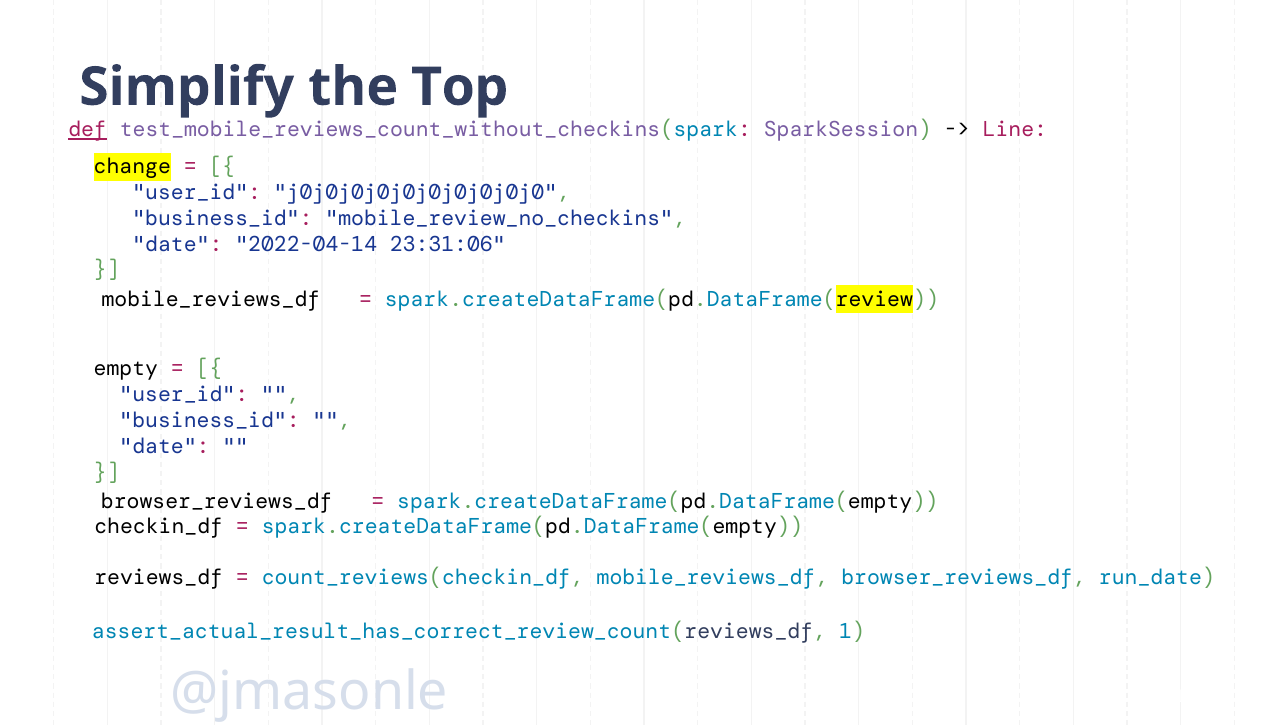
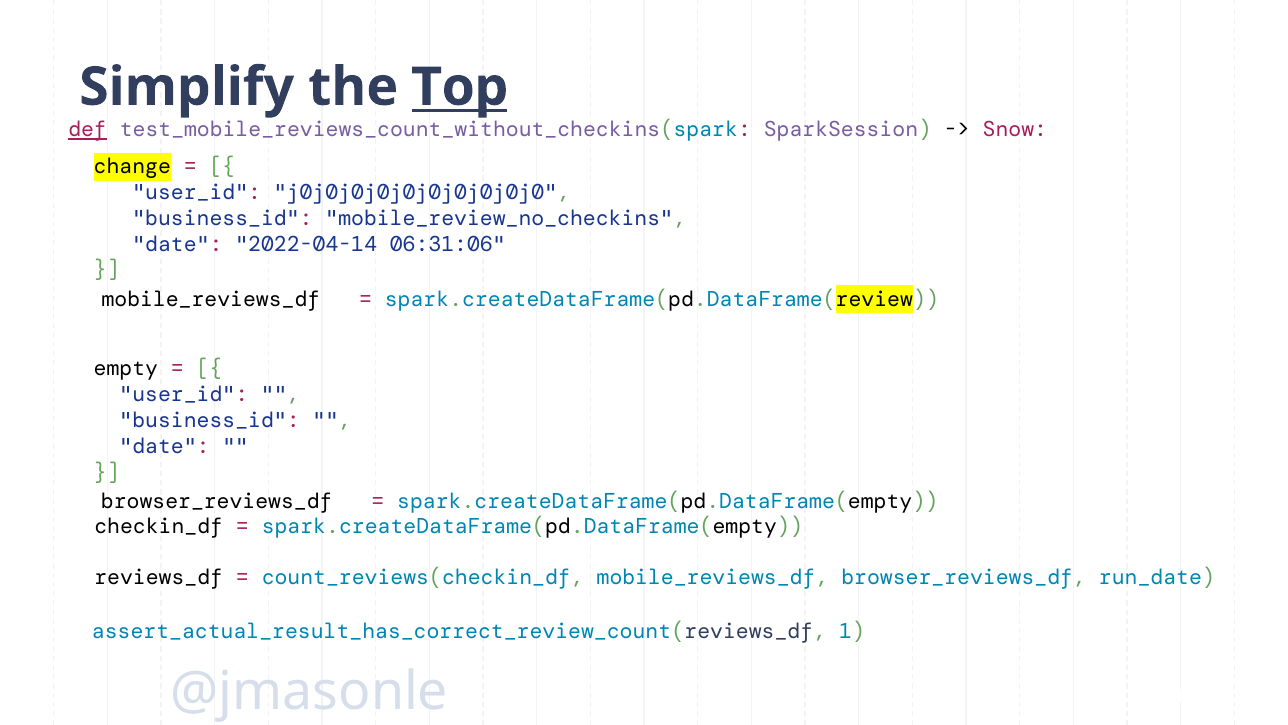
Top underline: none -> present
Line: Line -> Snow
23:31:06: 23:31:06 -> 06:31:06
